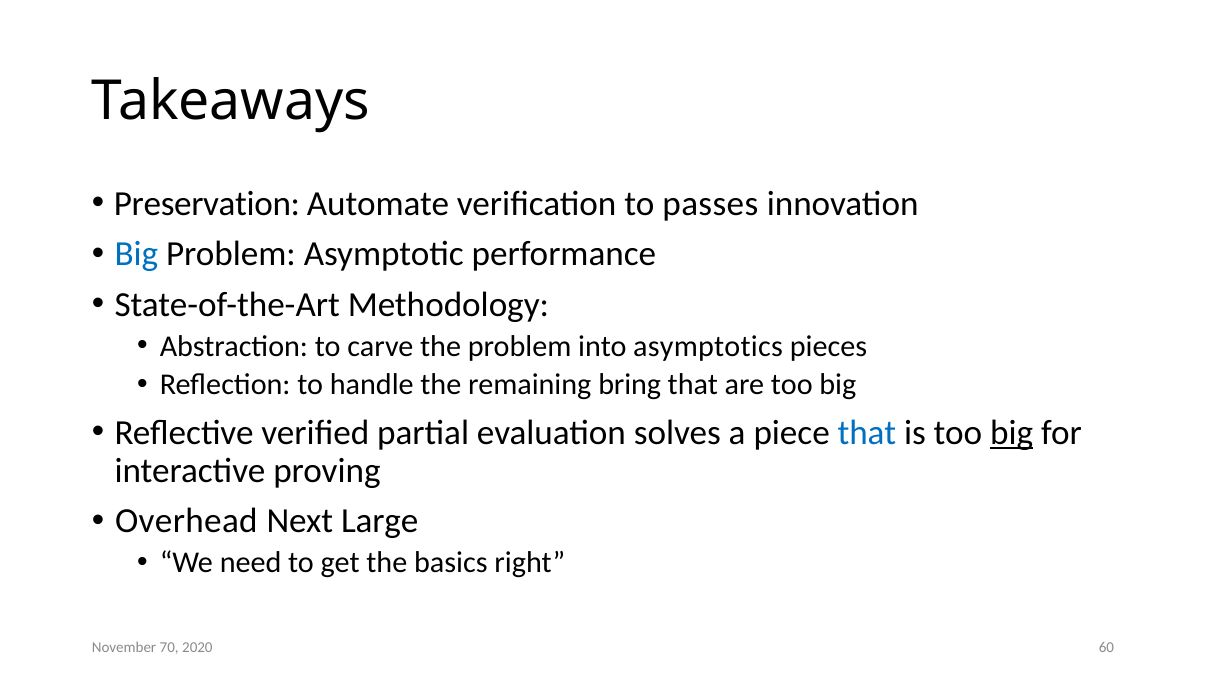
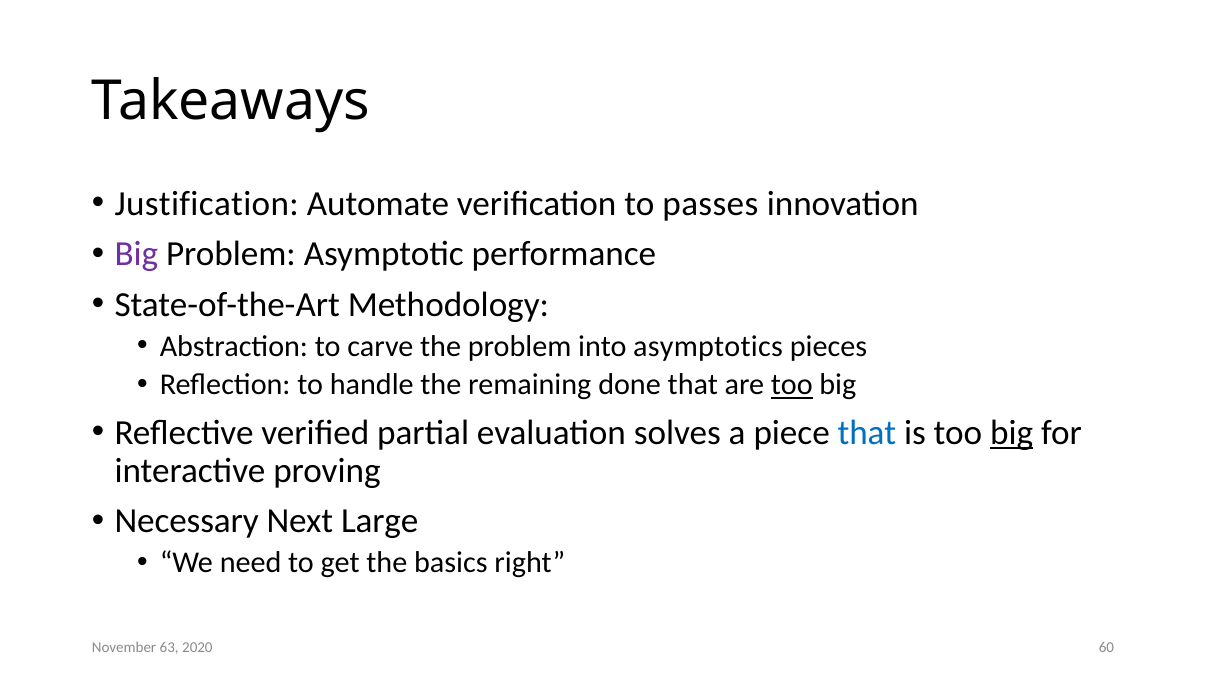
Preservation: Preservation -> Justification
Big at (136, 254) colour: blue -> purple
bring: bring -> done
too at (792, 385) underline: none -> present
Overhead: Overhead -> Necessary
70: 70 -> 63
